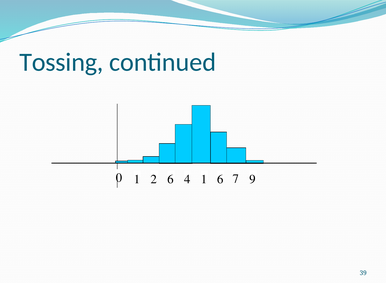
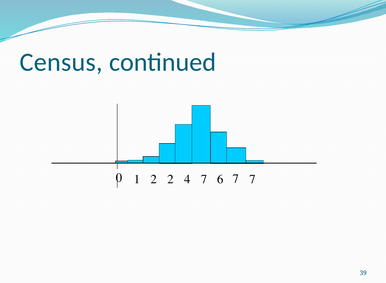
Tossing: Tossing -> Census
2 6: 6 -> 2
4 1: 1 -> 7
7 9: 9 -> 7
